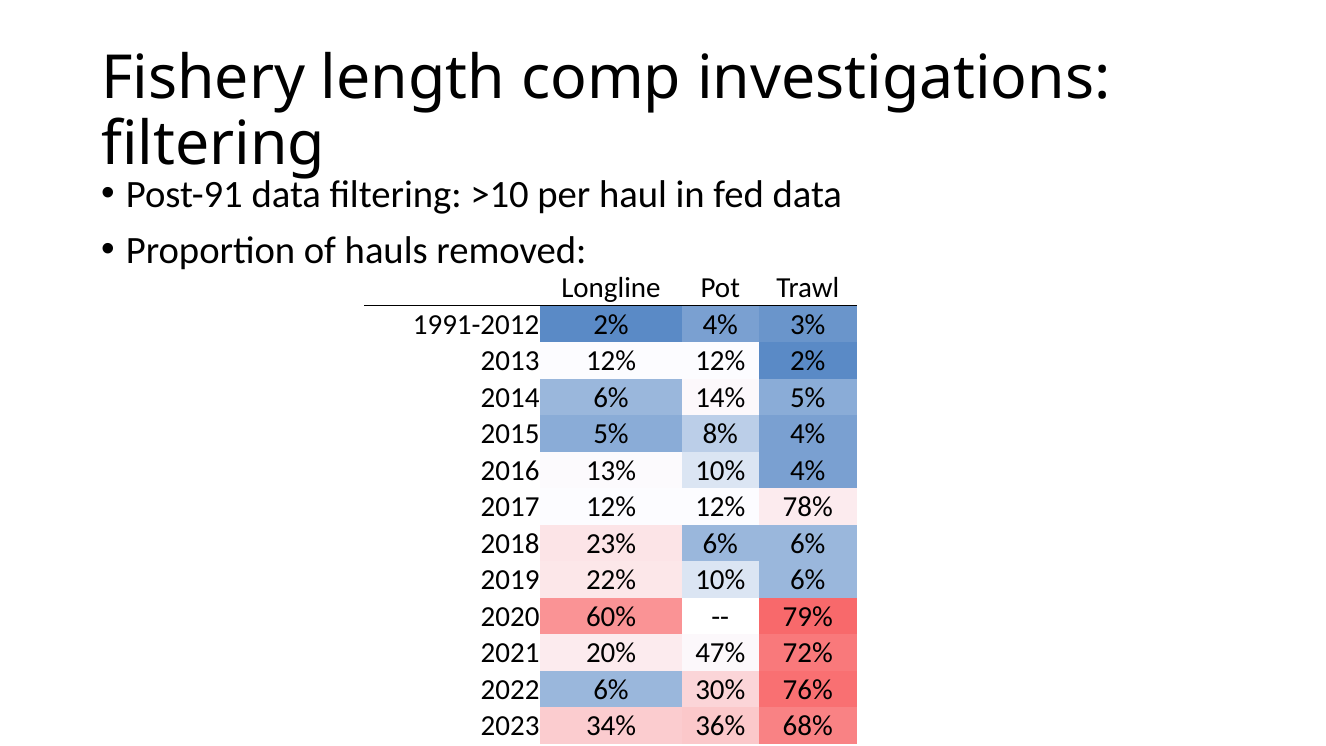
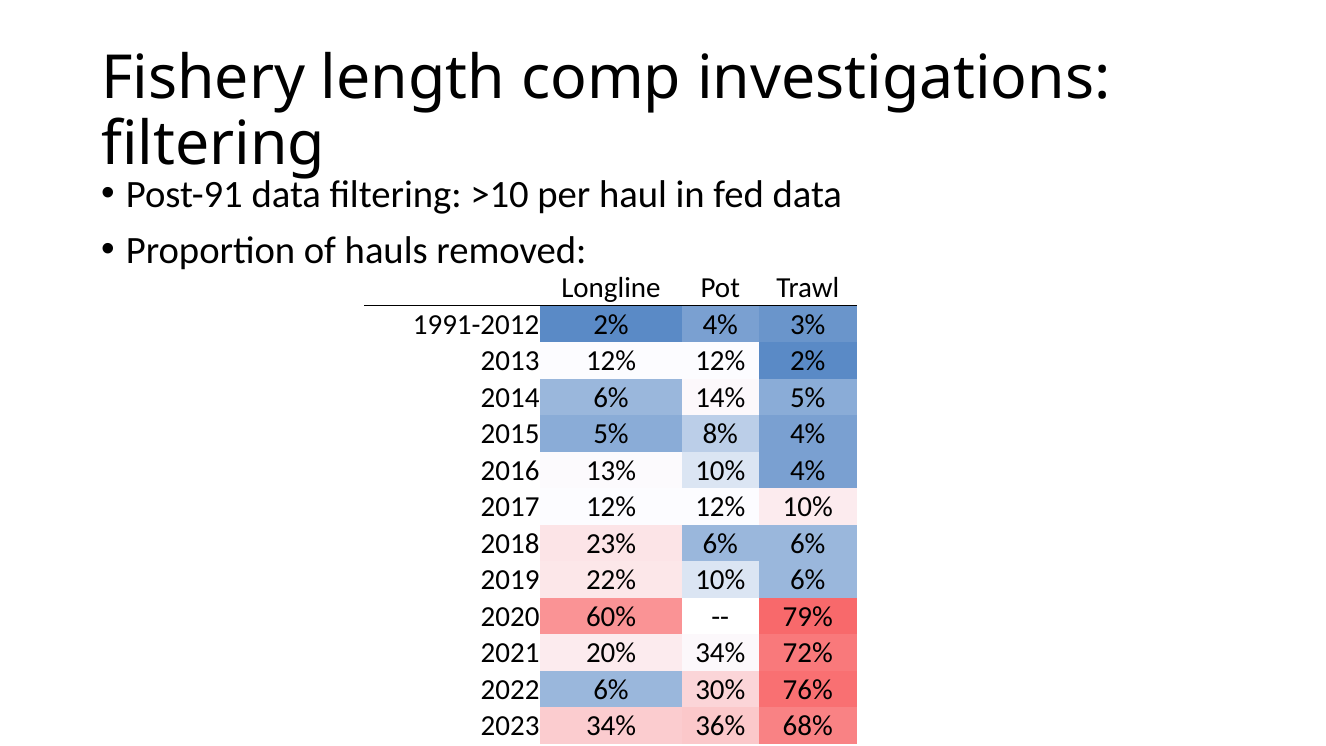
12% 78%: 78% -> 10%
20% 47%: 47% -> 34%
